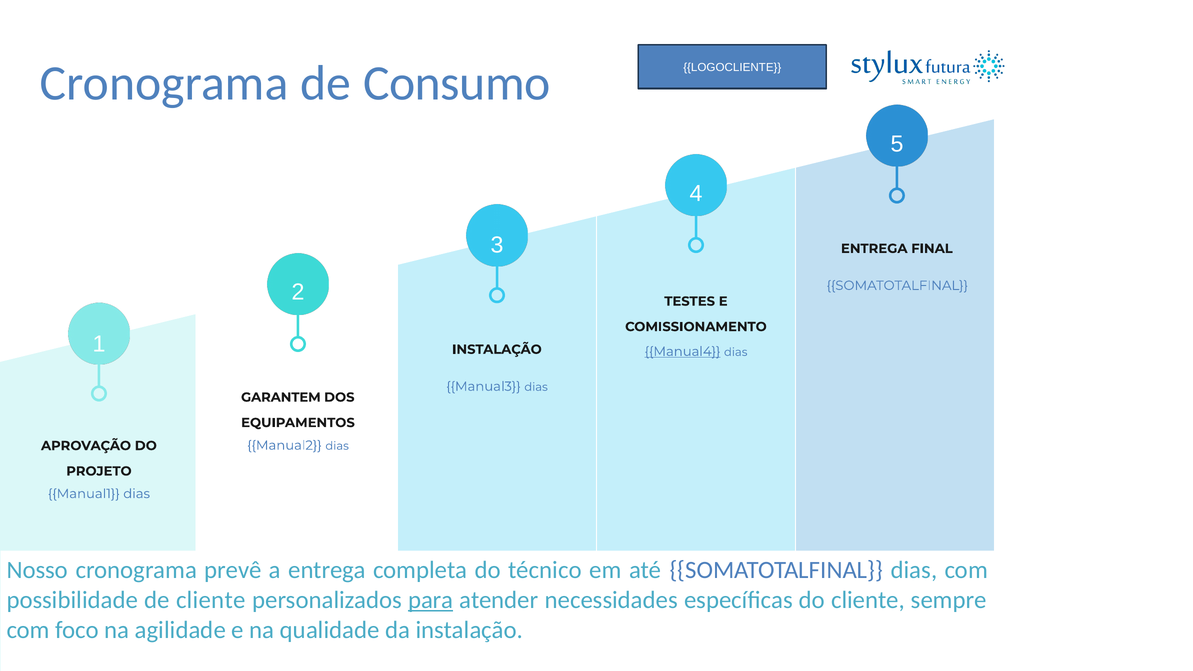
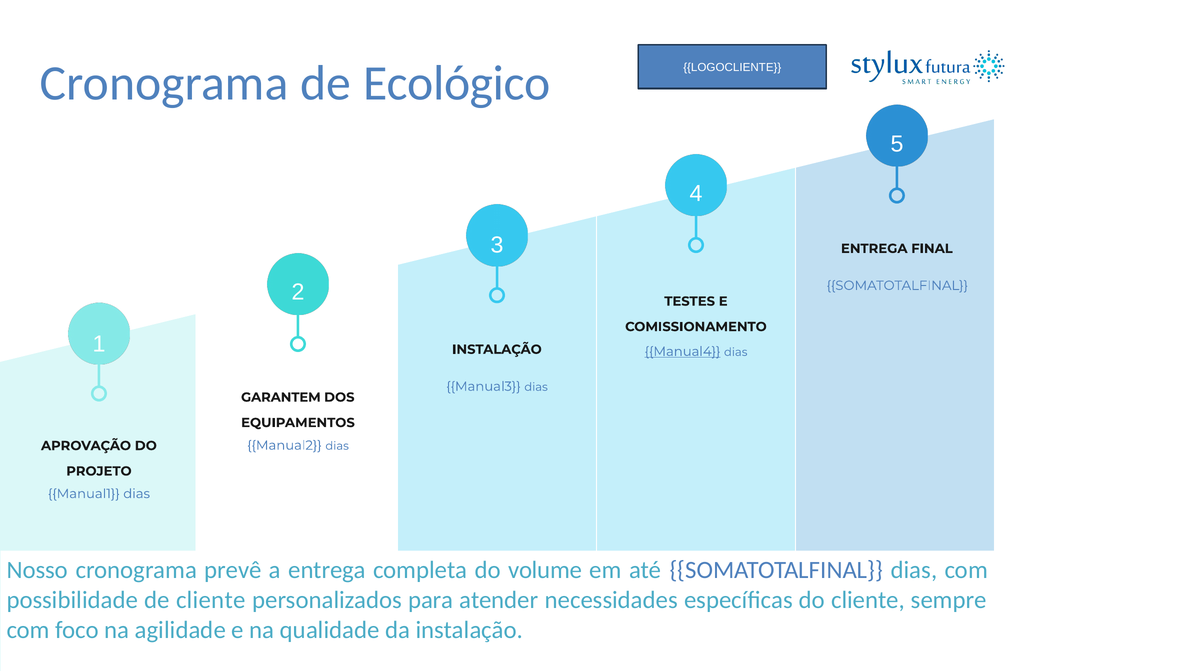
Consumo: Consumo -> Ecológico
técnico: técnico -> volume
para underline: present -> none
